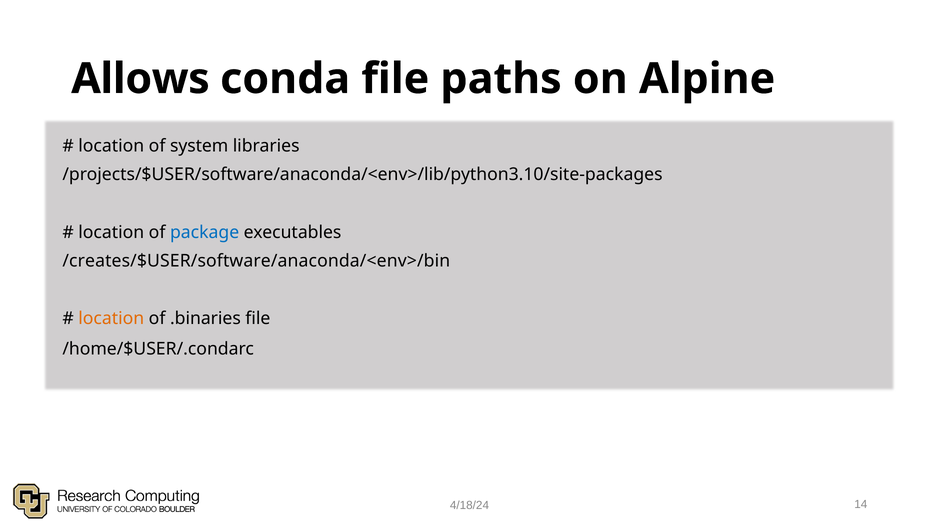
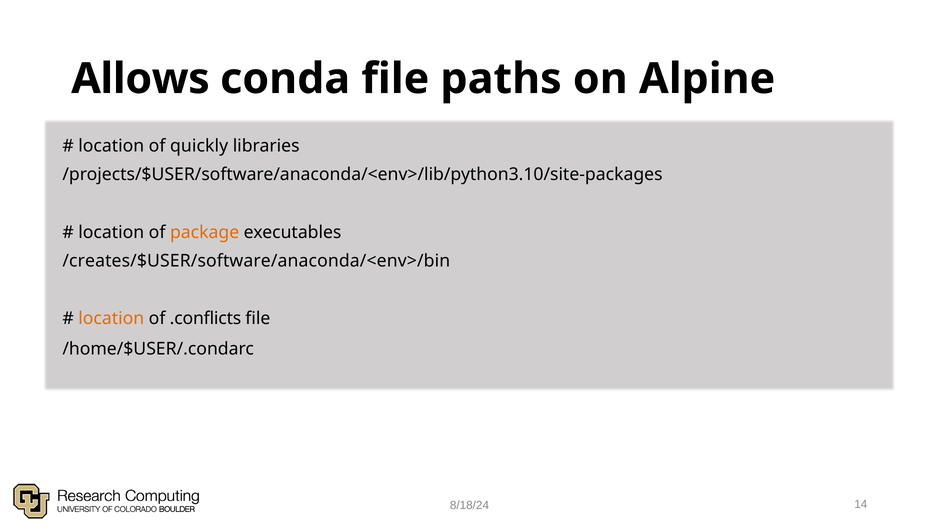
system: system -> quickly
package colour: blue -> orange
.binaries: .binaries -> .conflicts
4/18/24: 4/18/24 -> 8/18/24
